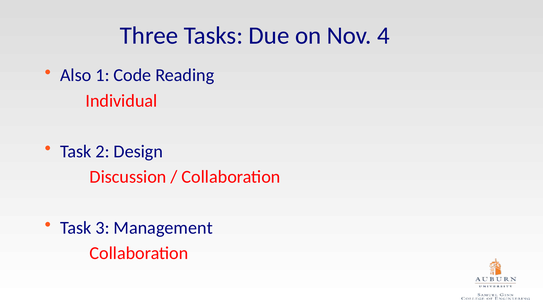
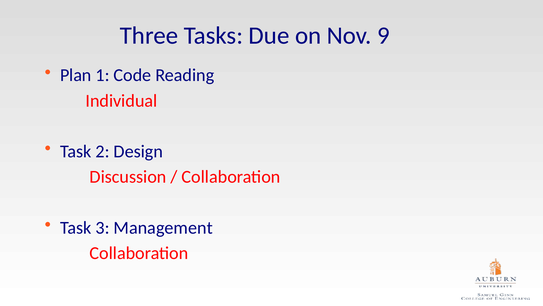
4: 4 -> 9
Also: Also -> Plan
